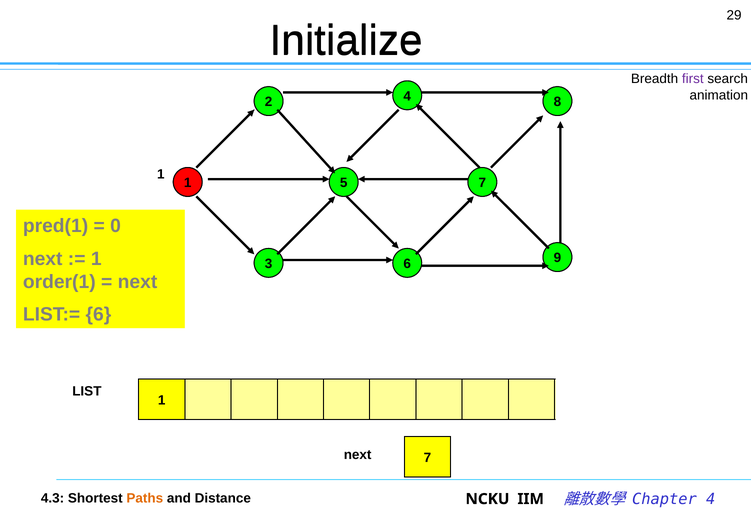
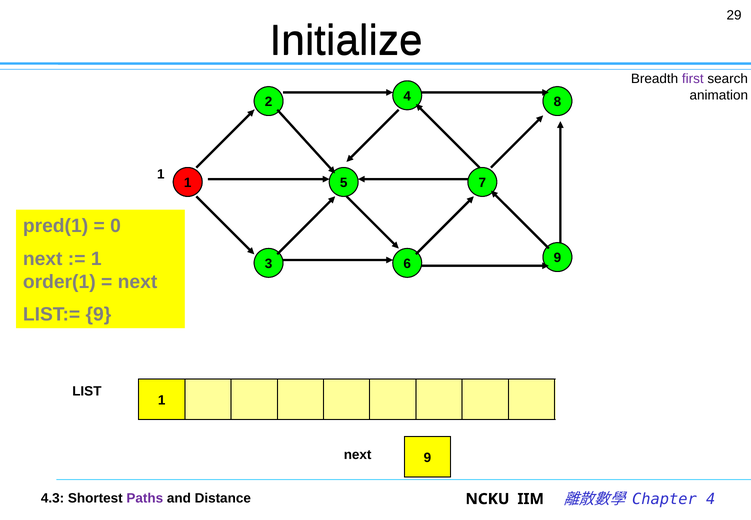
LIST:= 6: 6 -> 9
next 7: 7 -> 9
Paths colour: orange -> purple
